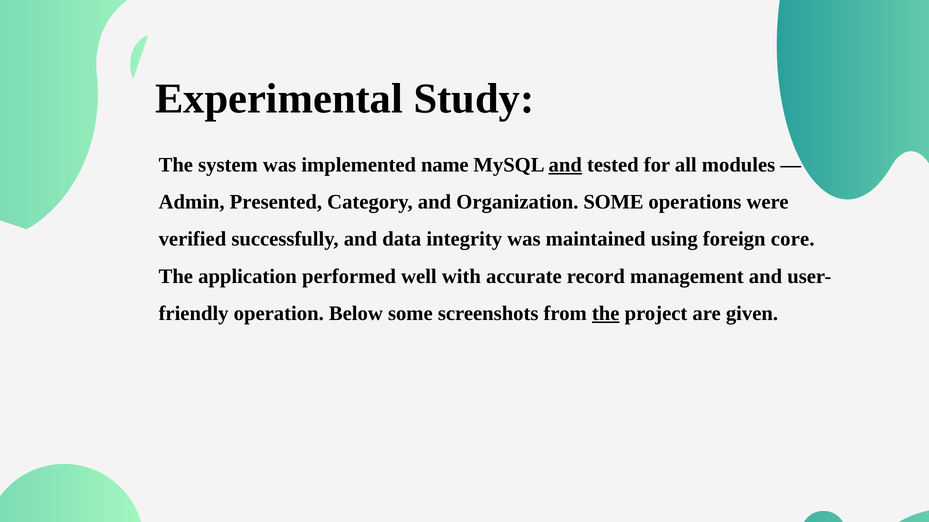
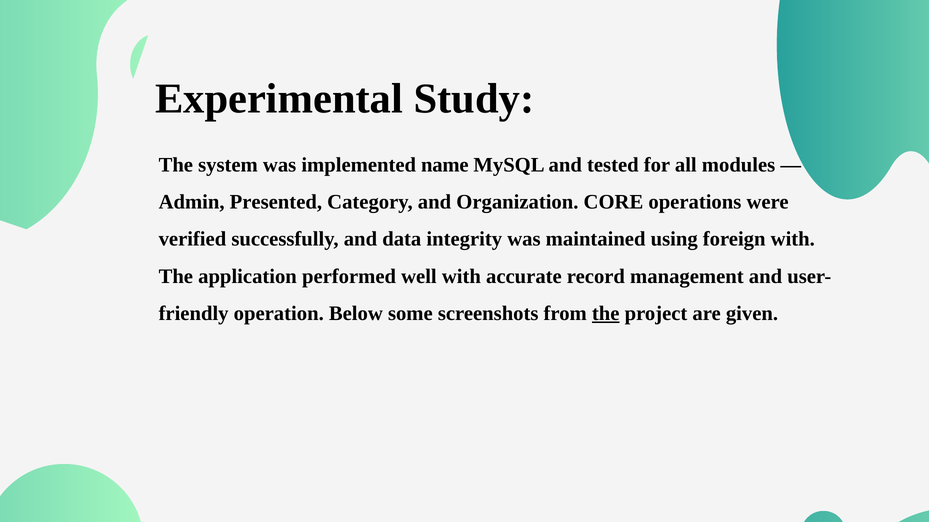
and at (565, 165) underline: present -> none
Organization SOME: SOME -> CORE
foreign core: core -> with
